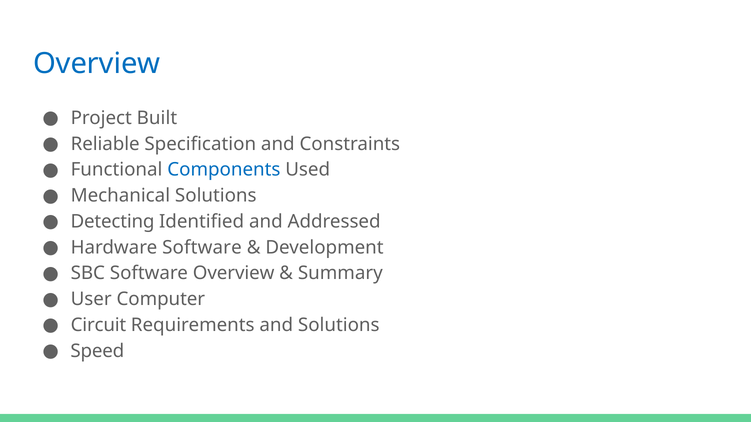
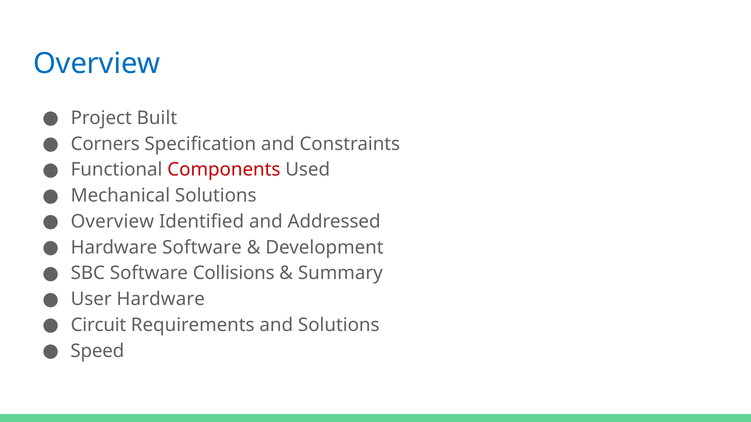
Reliable: Reliable -> Corners
Components colour: blue -> red
Detecting at (113, 222): Detecting -> Overview
Software Overview: Overview -> Collisions
User Computer: Computer -> Hardware
